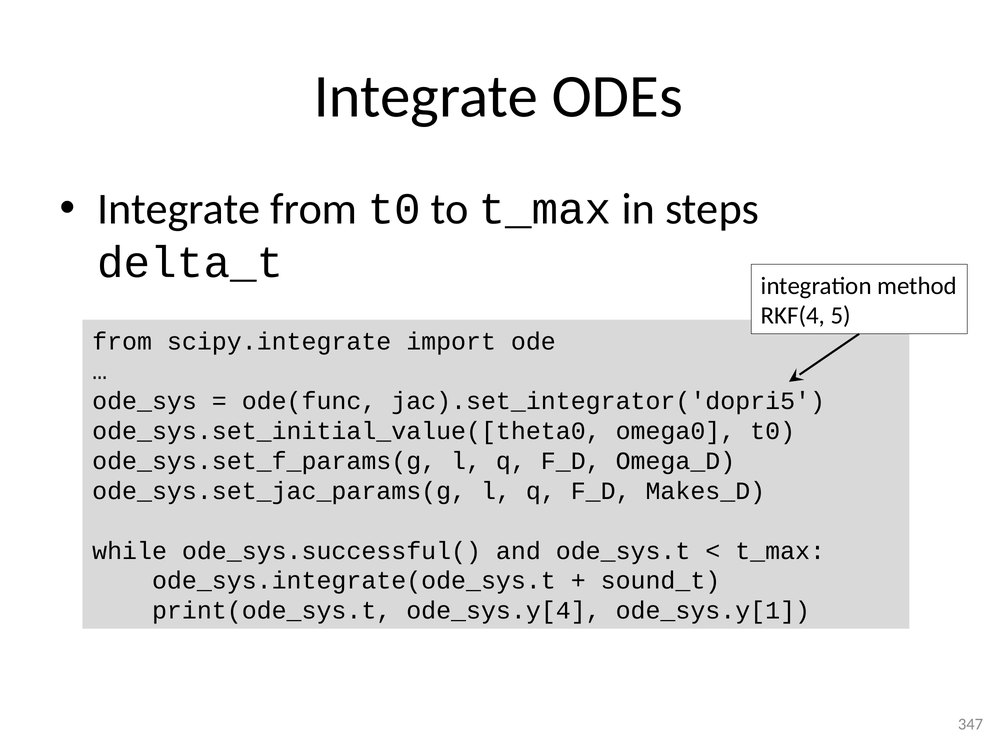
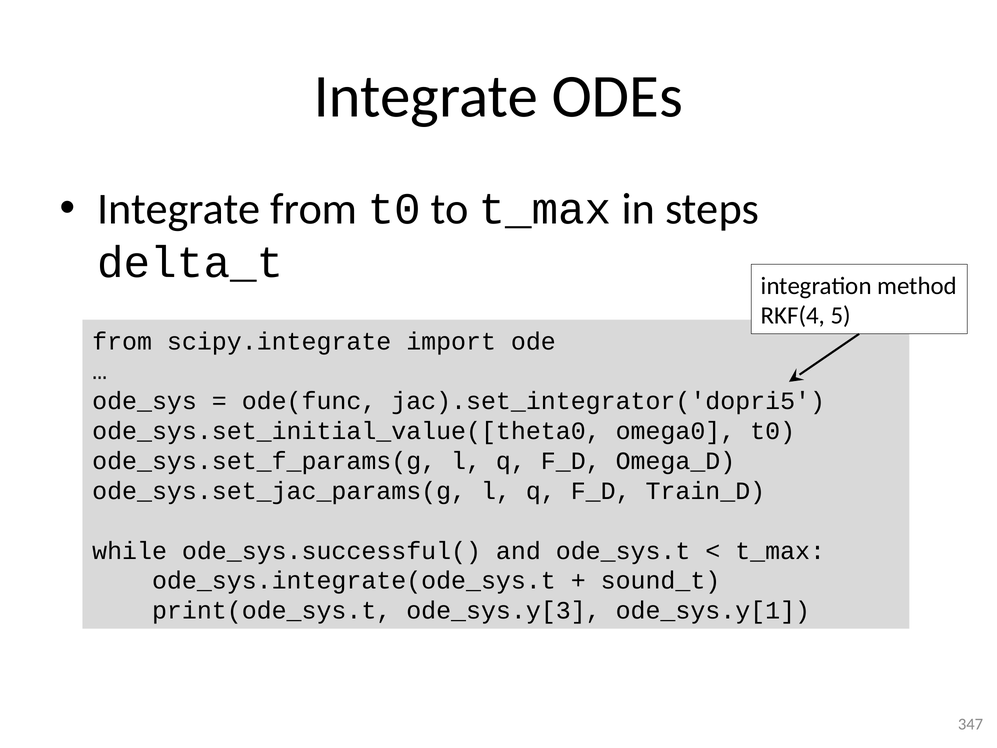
Makes_D: Makes_D -> Train_D
ode_sys.y[4: ode_sys.y[4 -> ode_sys.y[3
